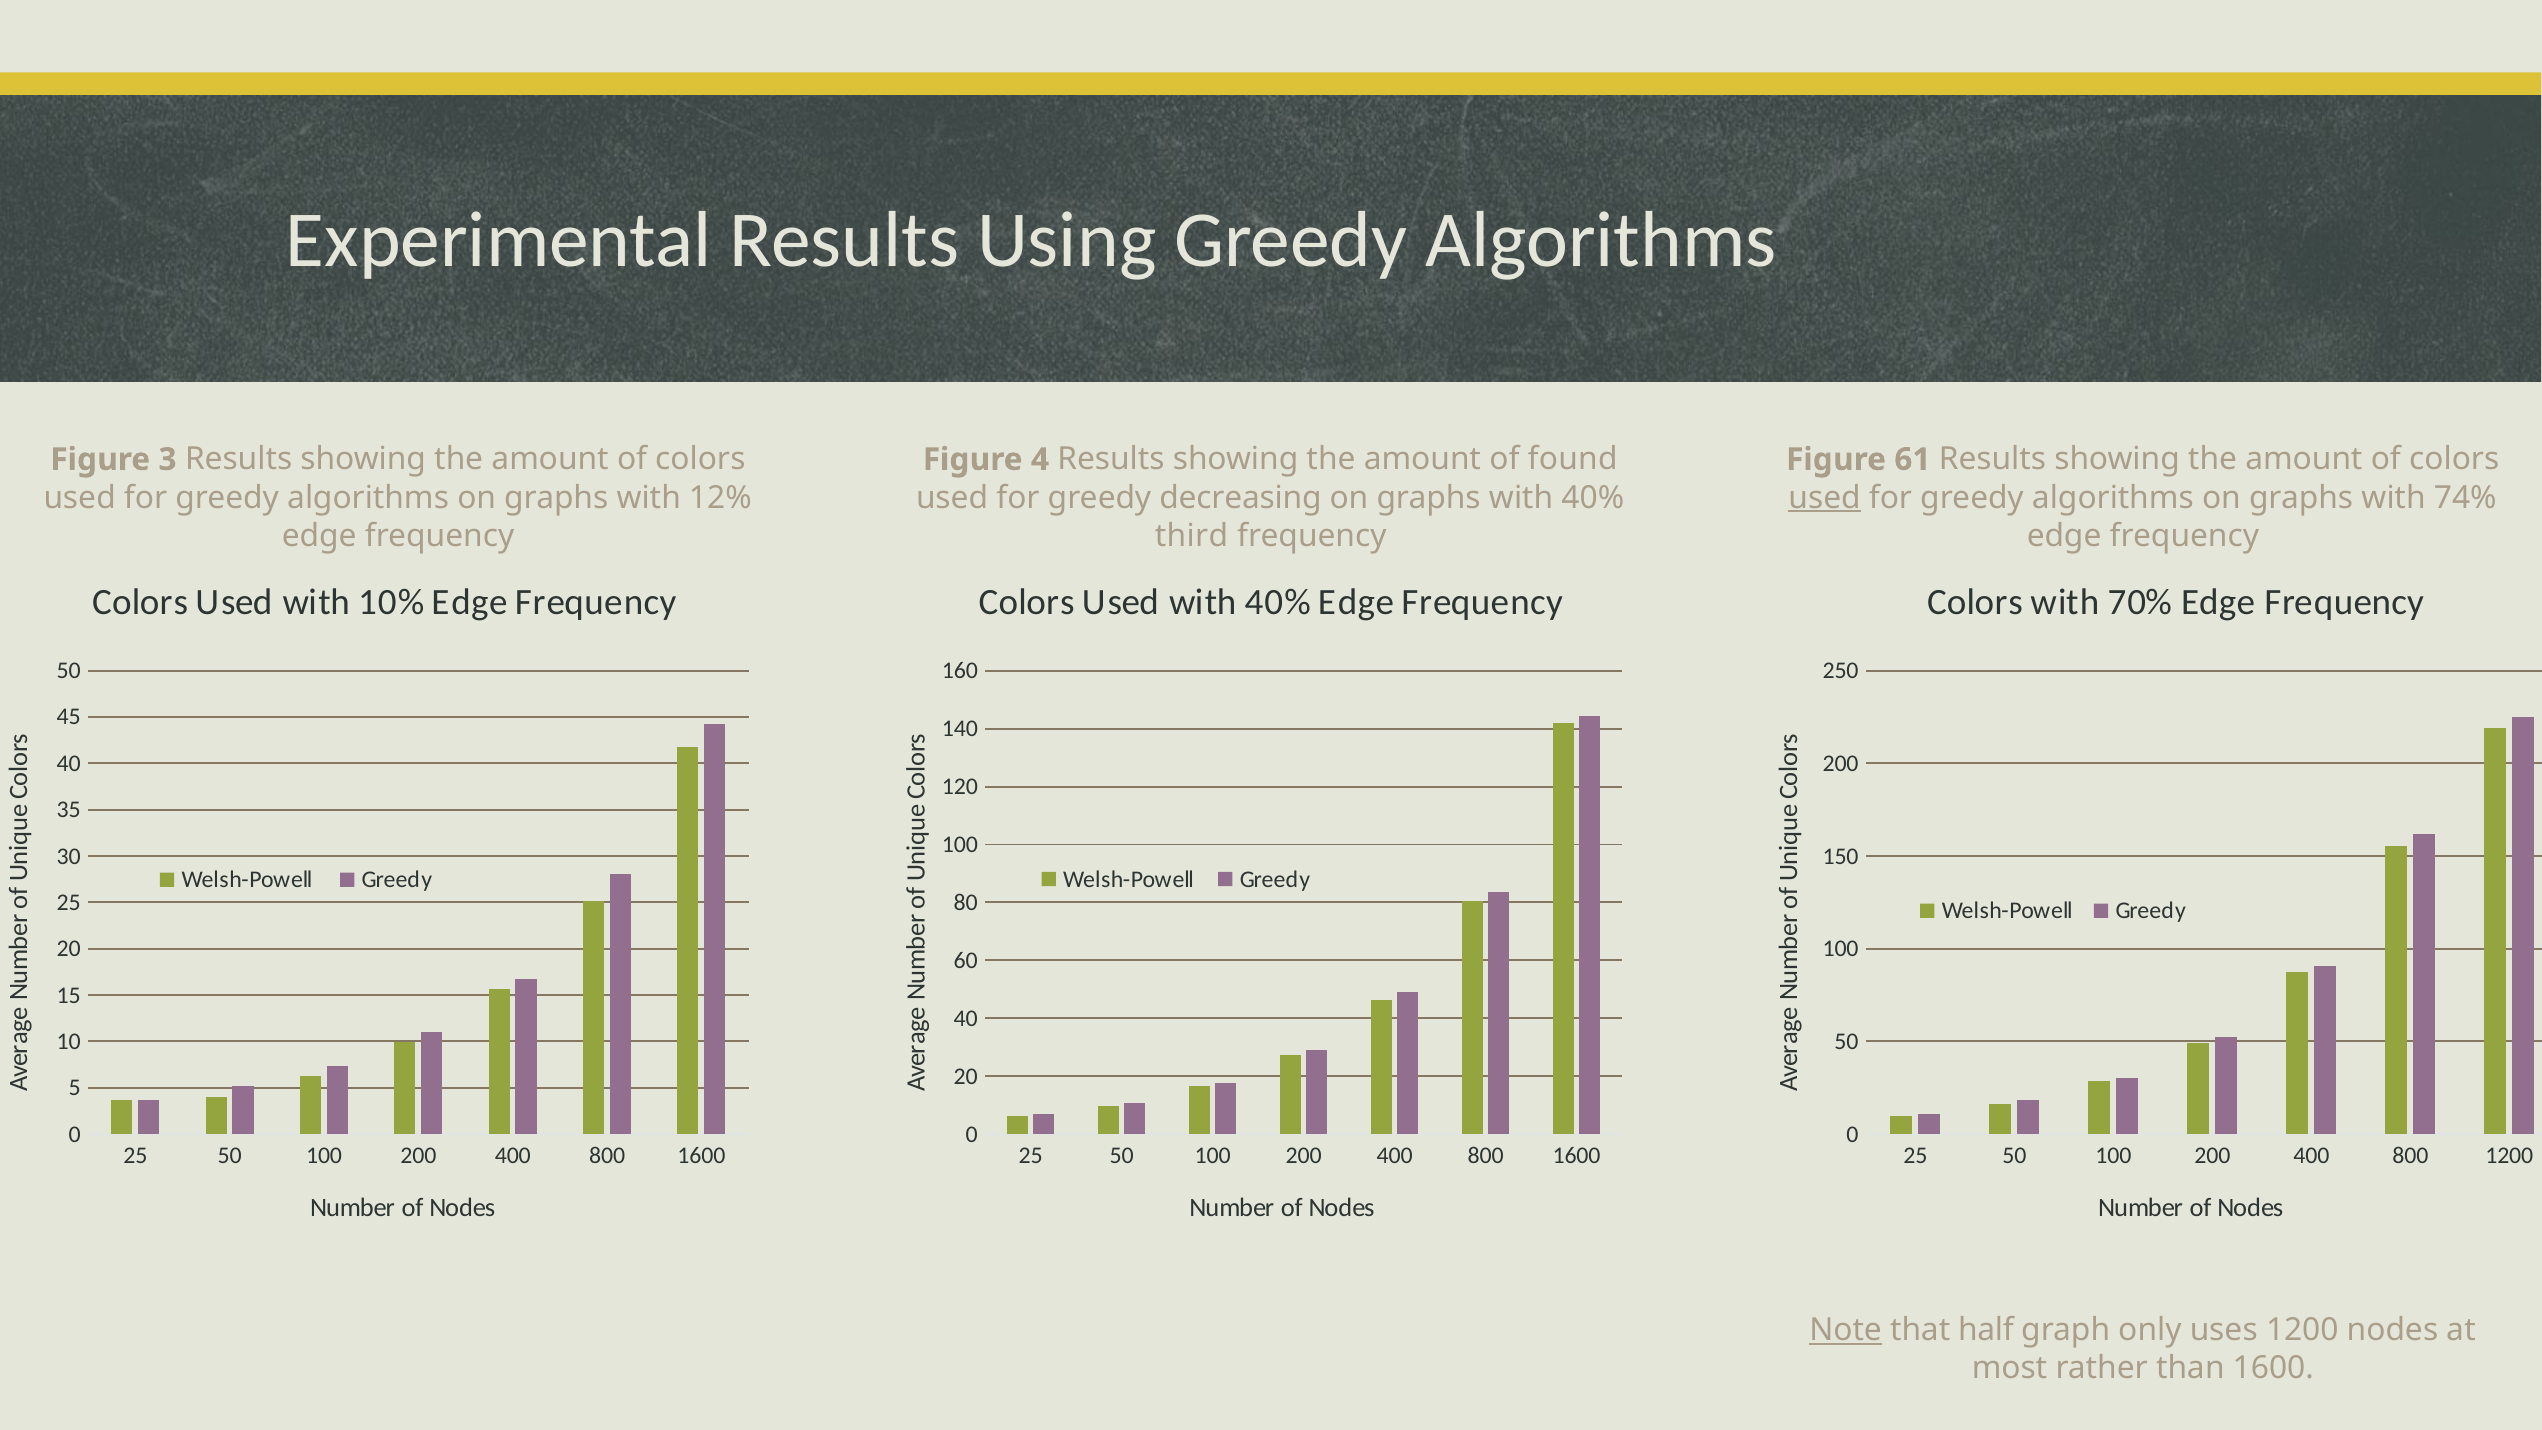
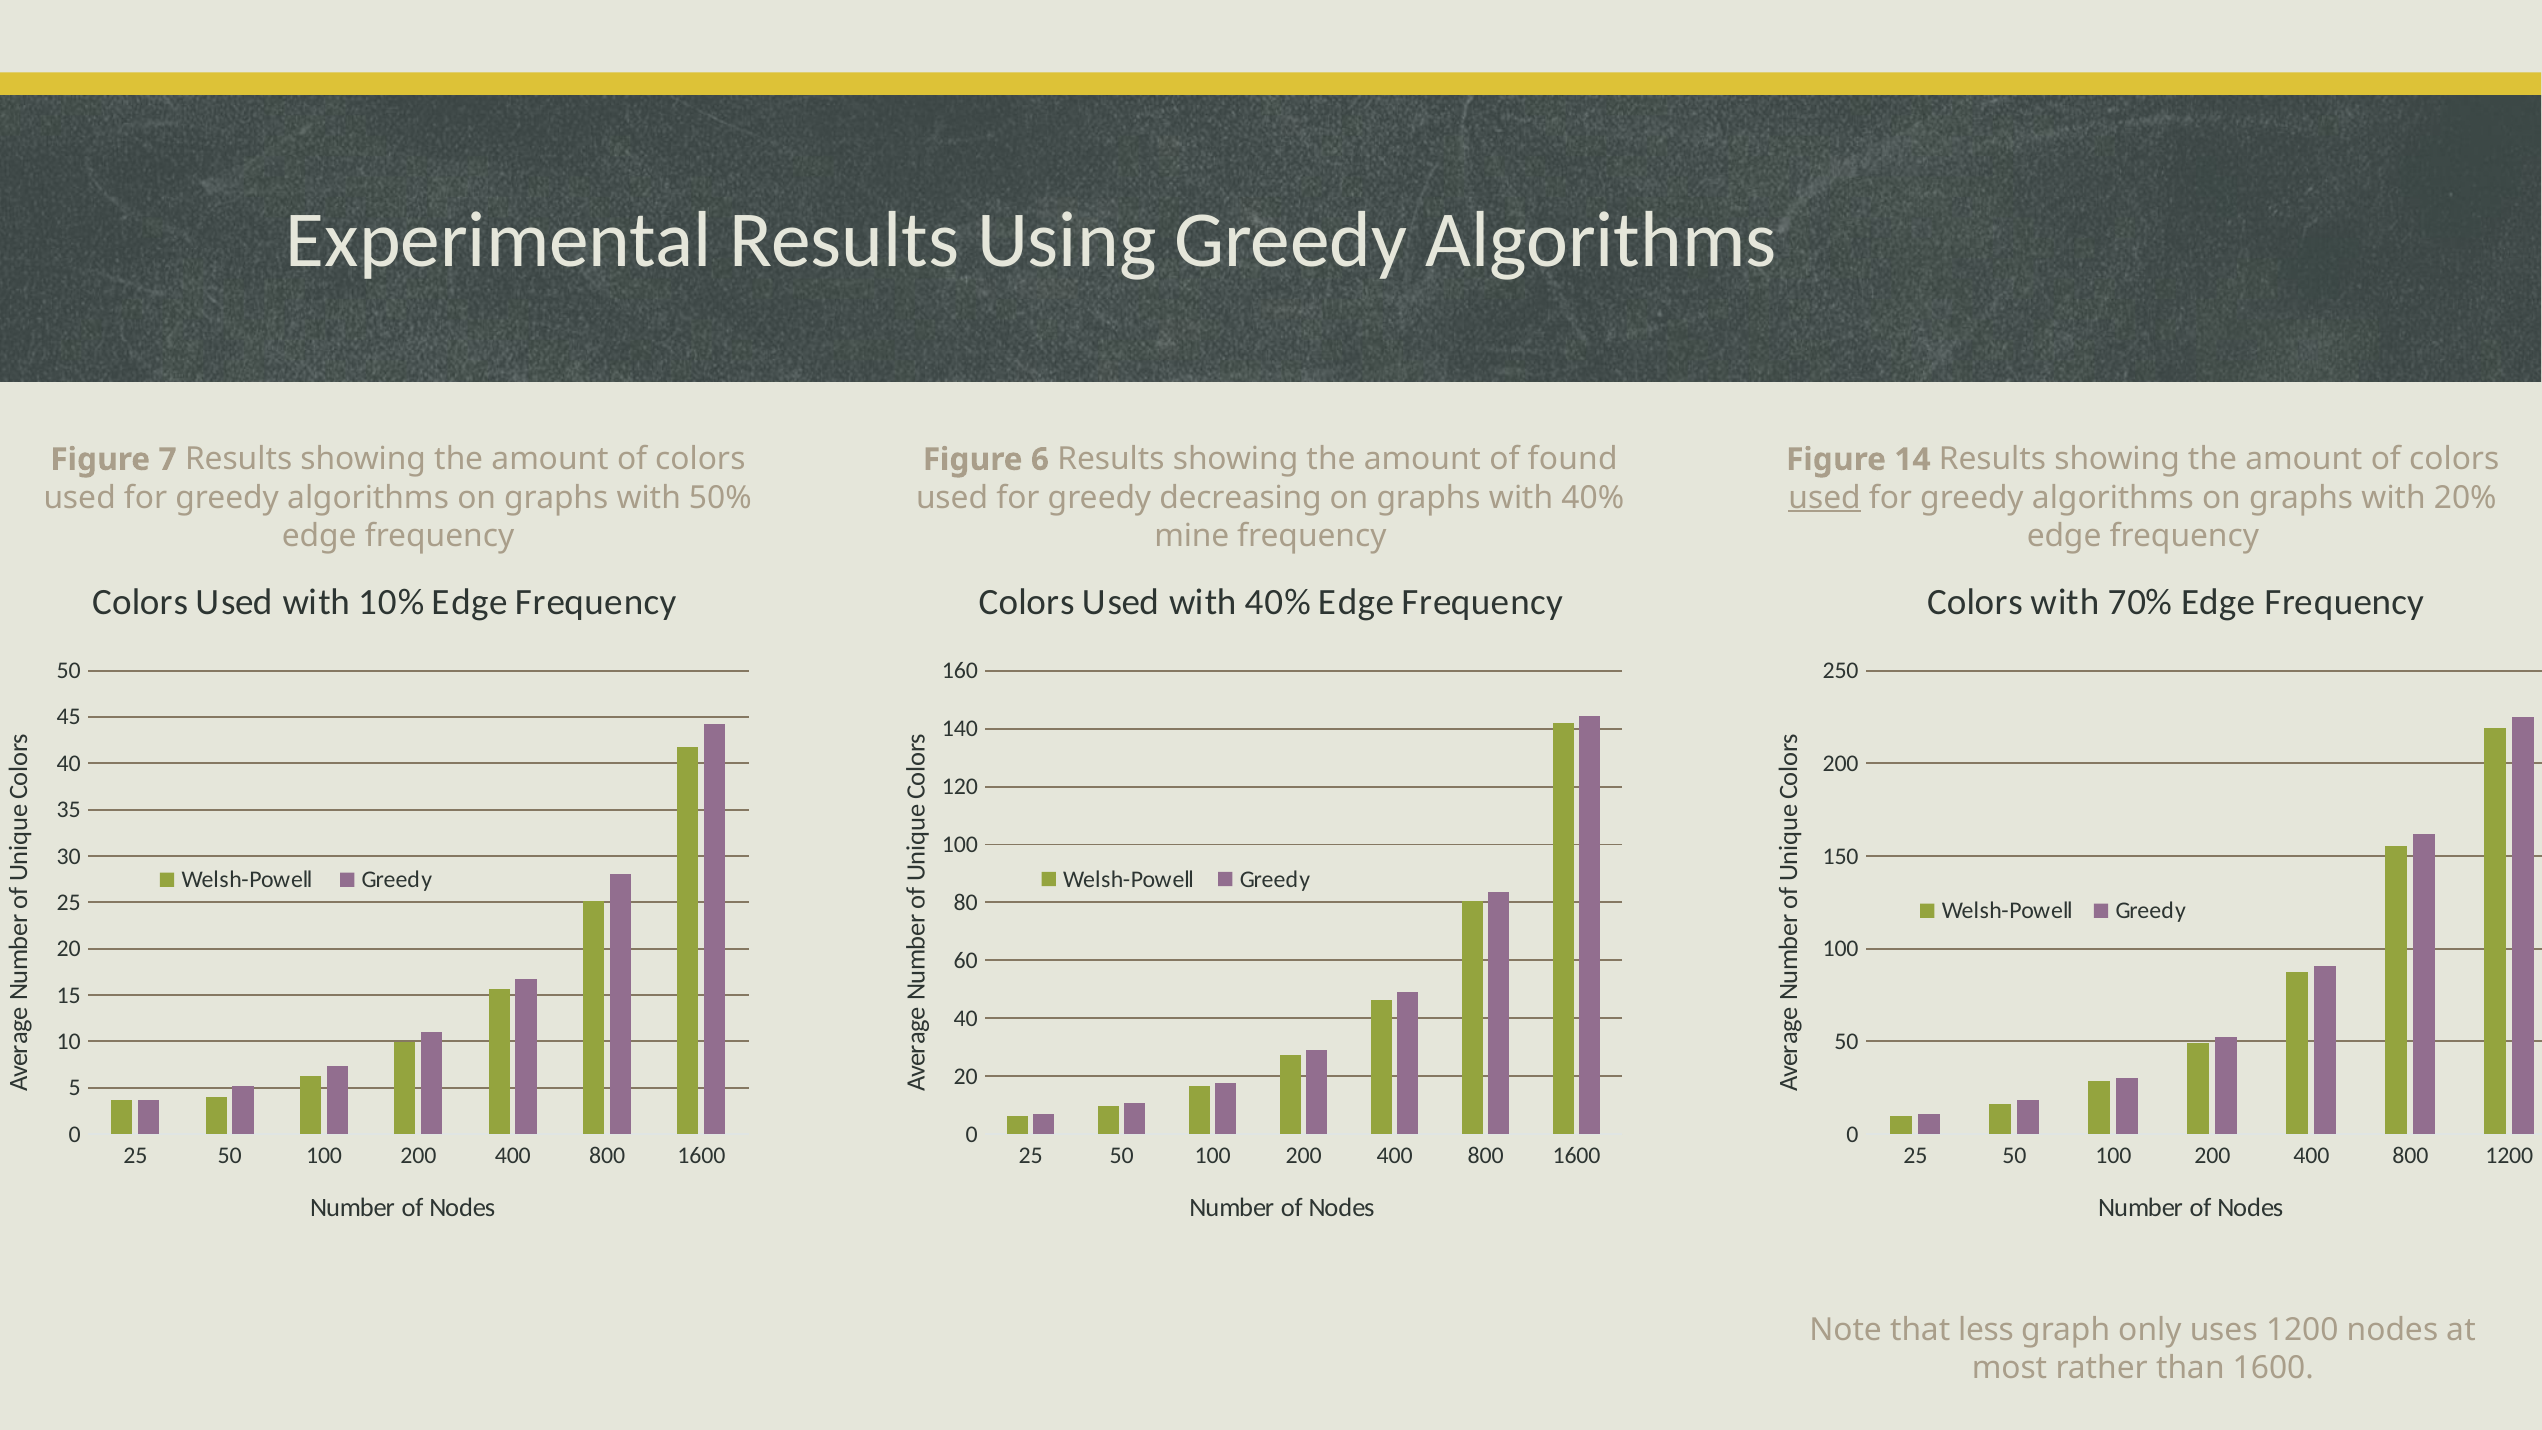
3: 3 -> 7
4: 4 -> 6
61: 61 -> 14
12%: 12% -> 50%
74%: 74% -> 20%
third: third -> mine
Note underline: present -> none
half: half -> less
